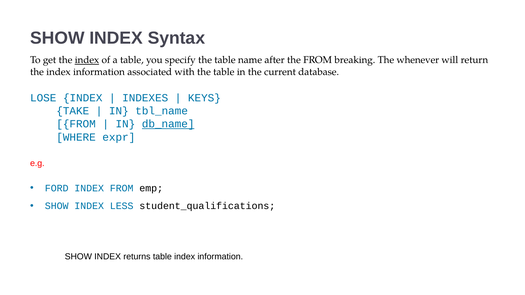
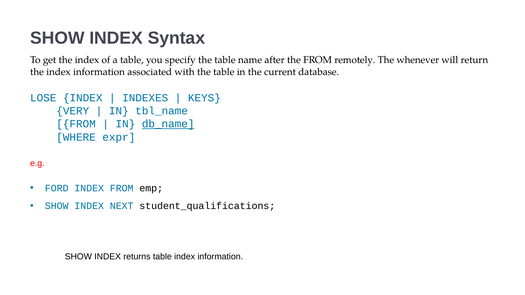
index at (87, 60) underline: present -> none
breaking: breaking -> remotely
TAKE: TAKE -> VERY
LESS: LESS -> NEXT
